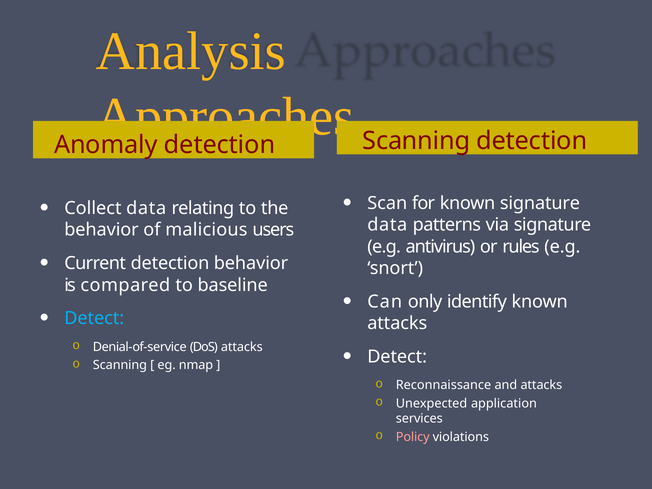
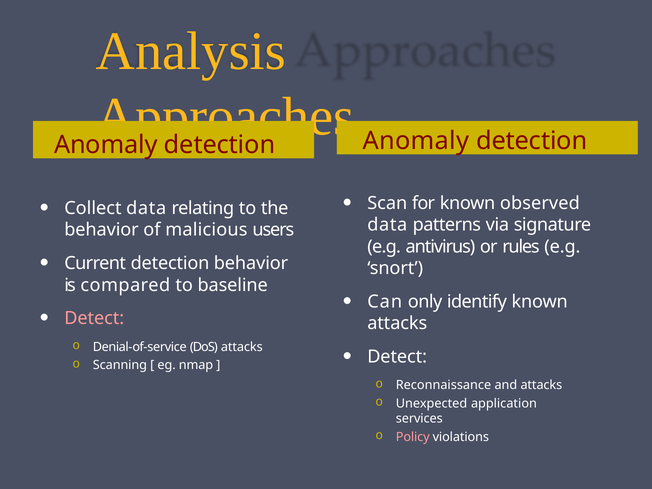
detection Scanning: Scanning -> Anomaly
known signature: signature -> observed
Detect at (94, 318) colour: light blue -> pink
